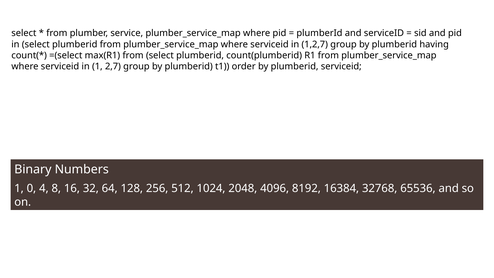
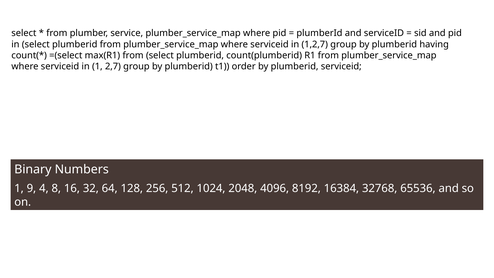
0: 0 -> 9
